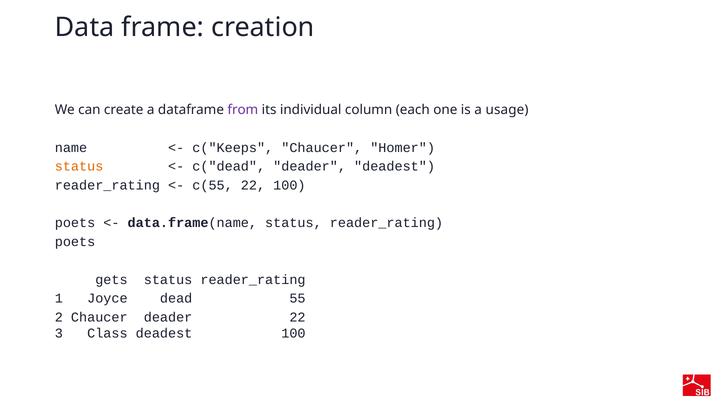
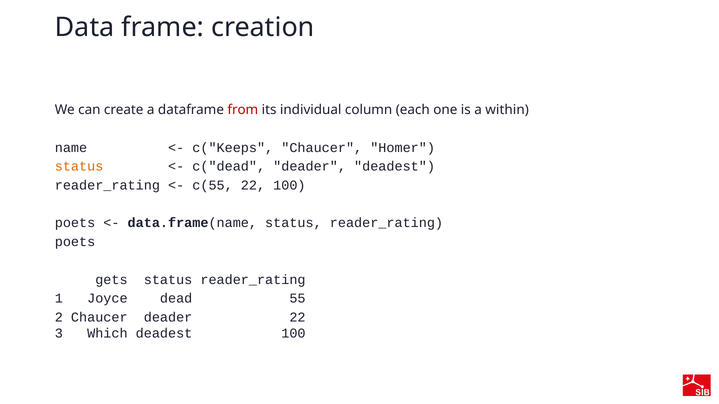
from colour: purple -> red
usage: usage -> within
Class: Class -> Which
